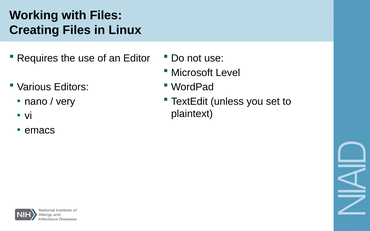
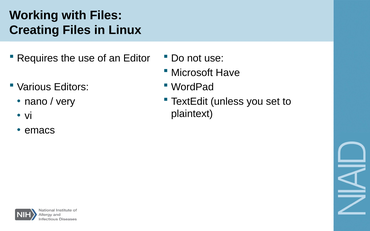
Level: Level -> Have
